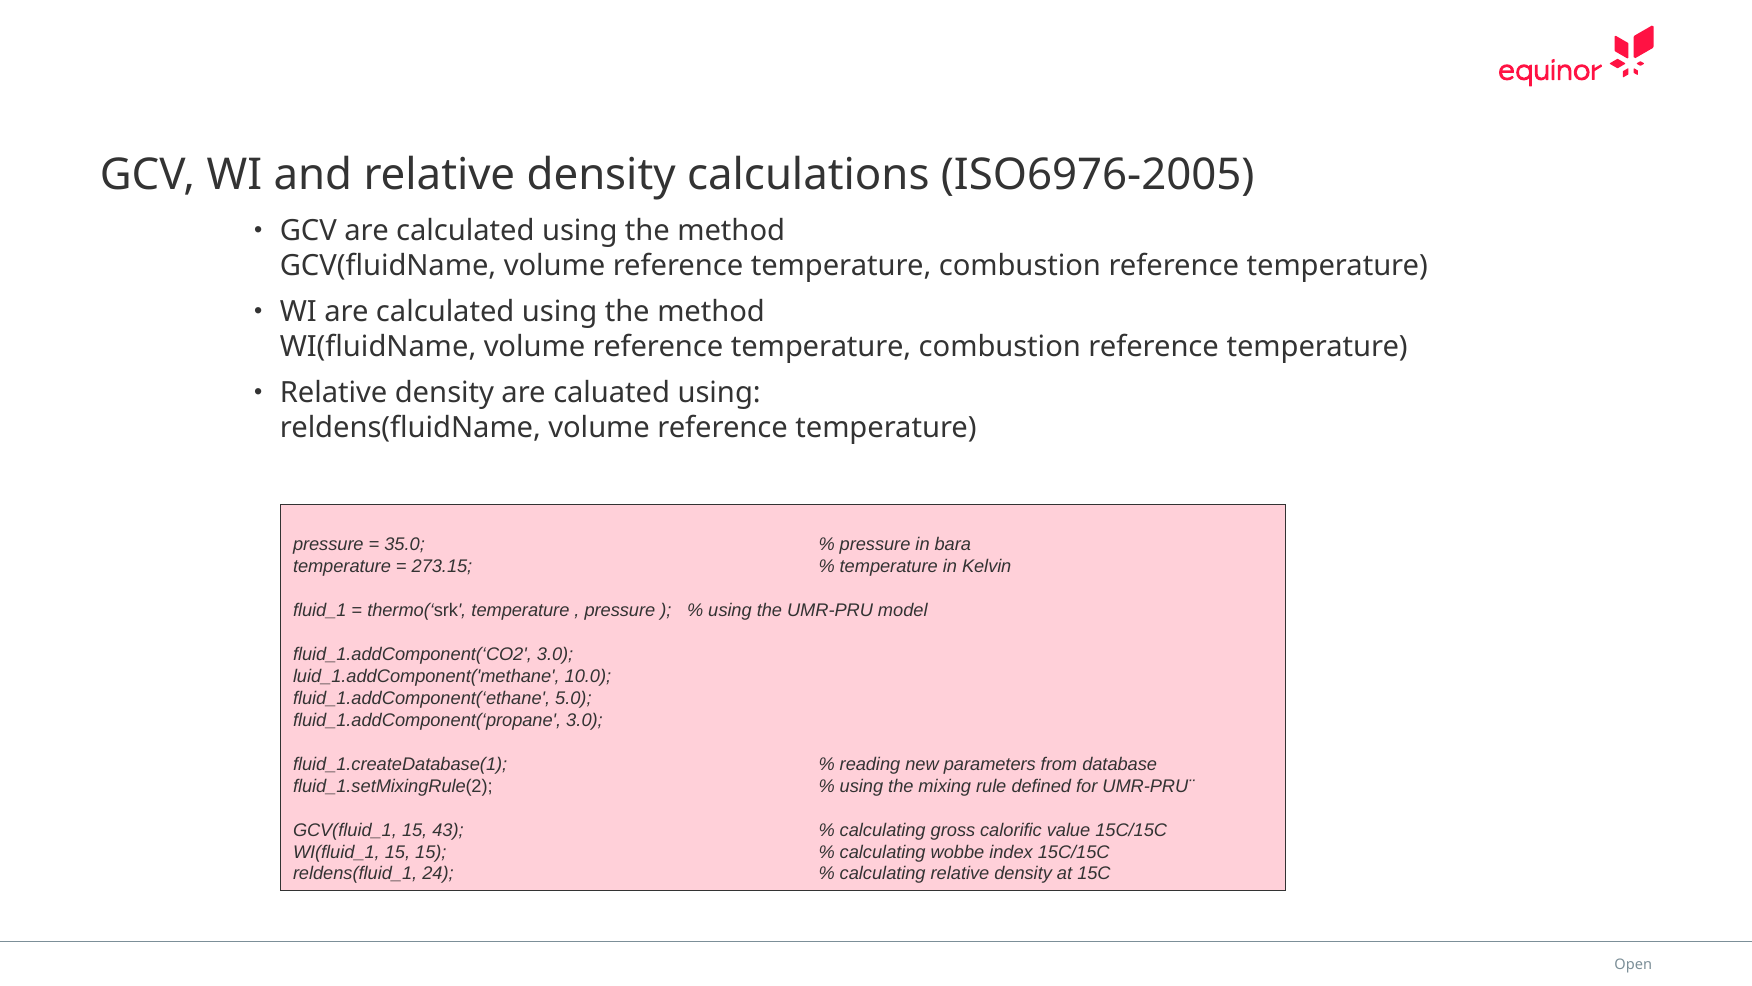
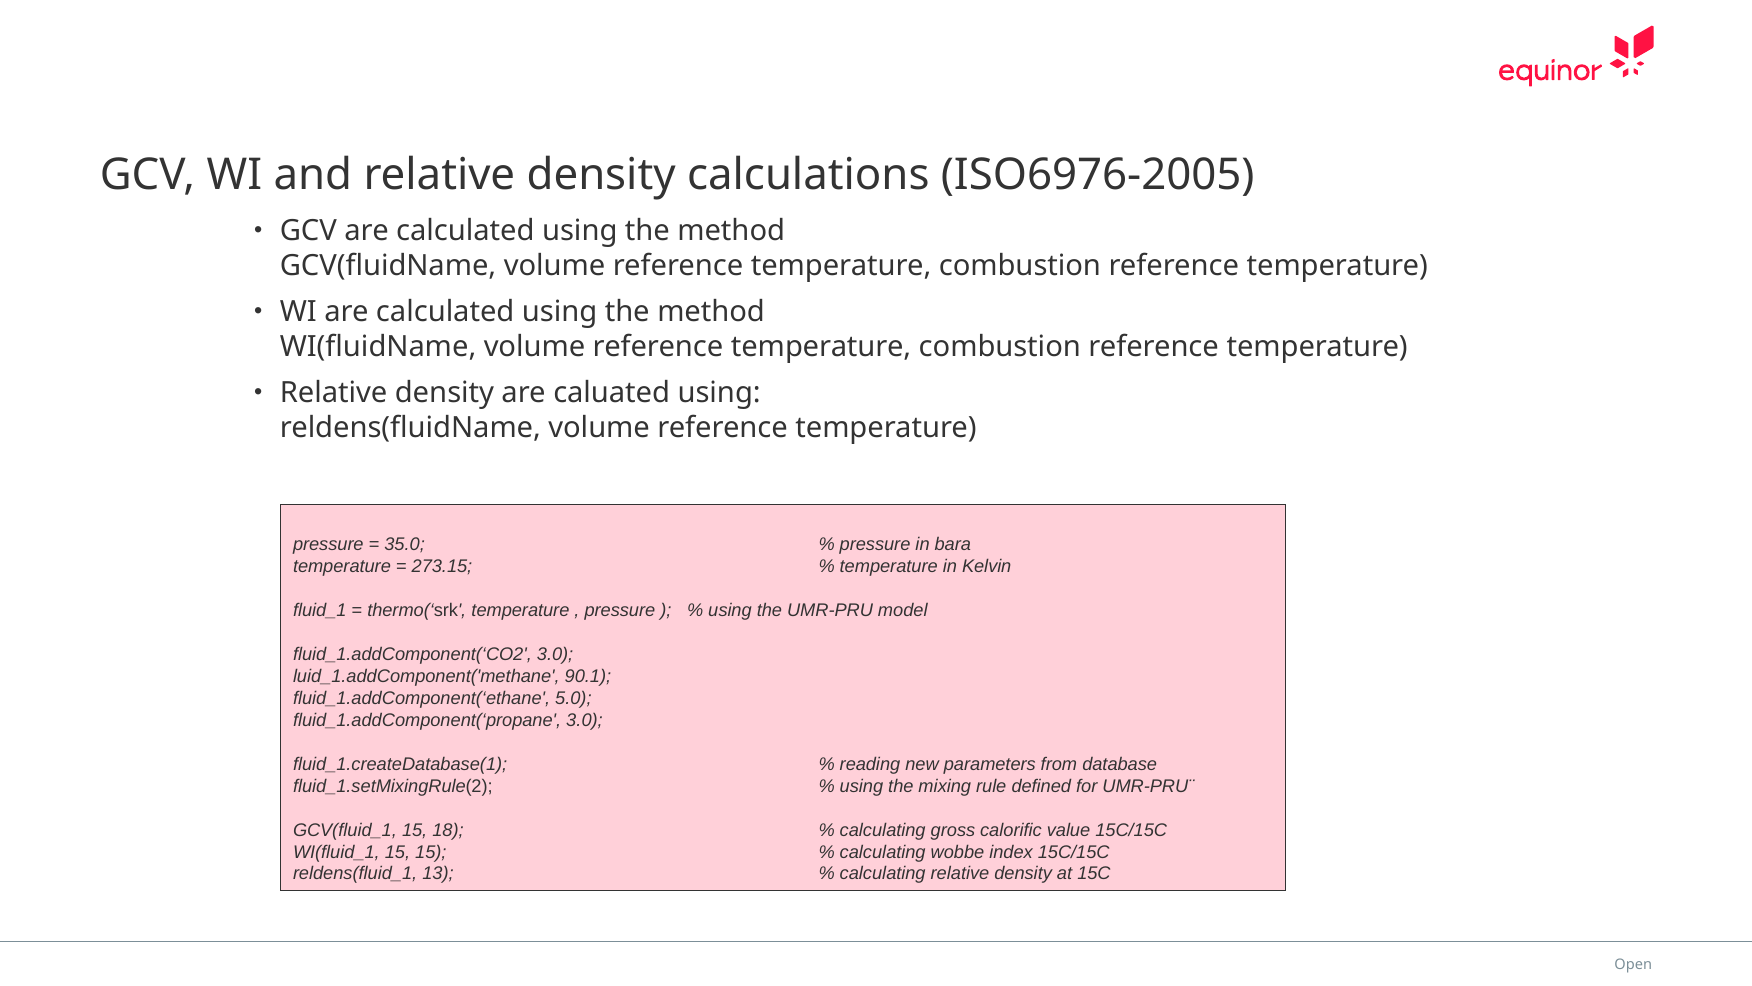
10.0: 10.0 -> 90.1
43: 43 -> 18
24: 24 -> 13
